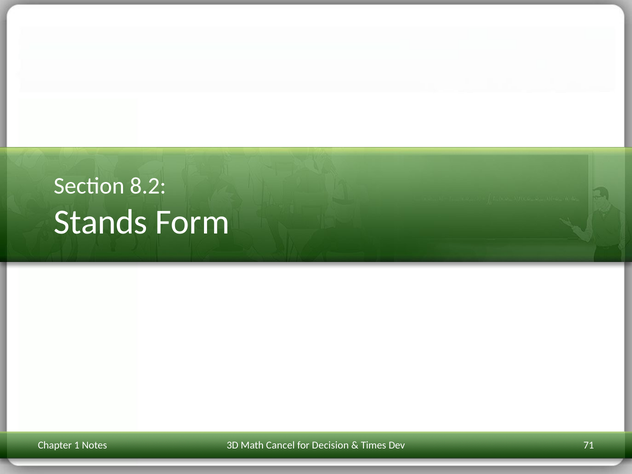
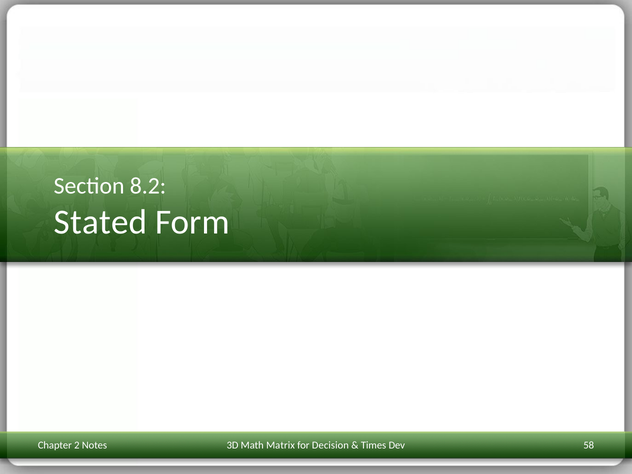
Stands: Stands -> Stated
1: 1 -> 2
Cancel: Cancel -> Matrix
71: 71 -> 58
